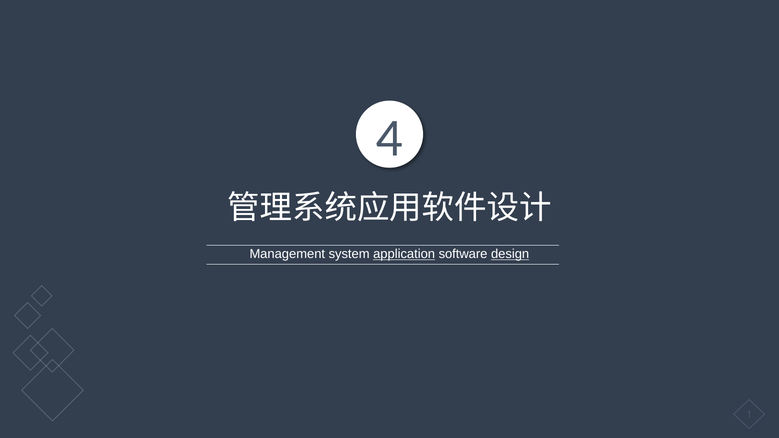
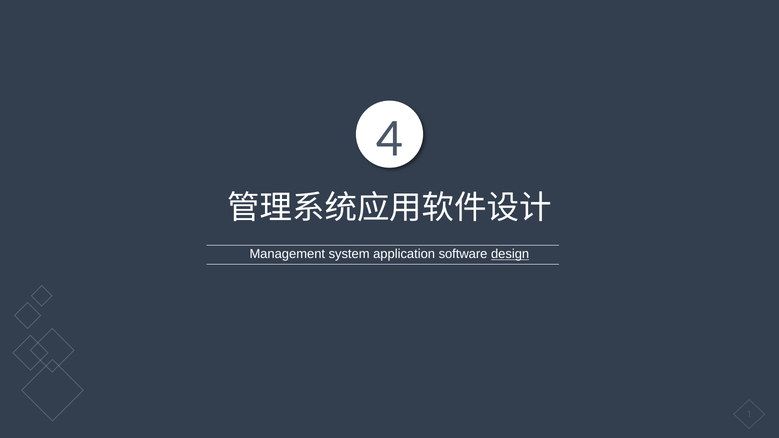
application underline: present -> none
